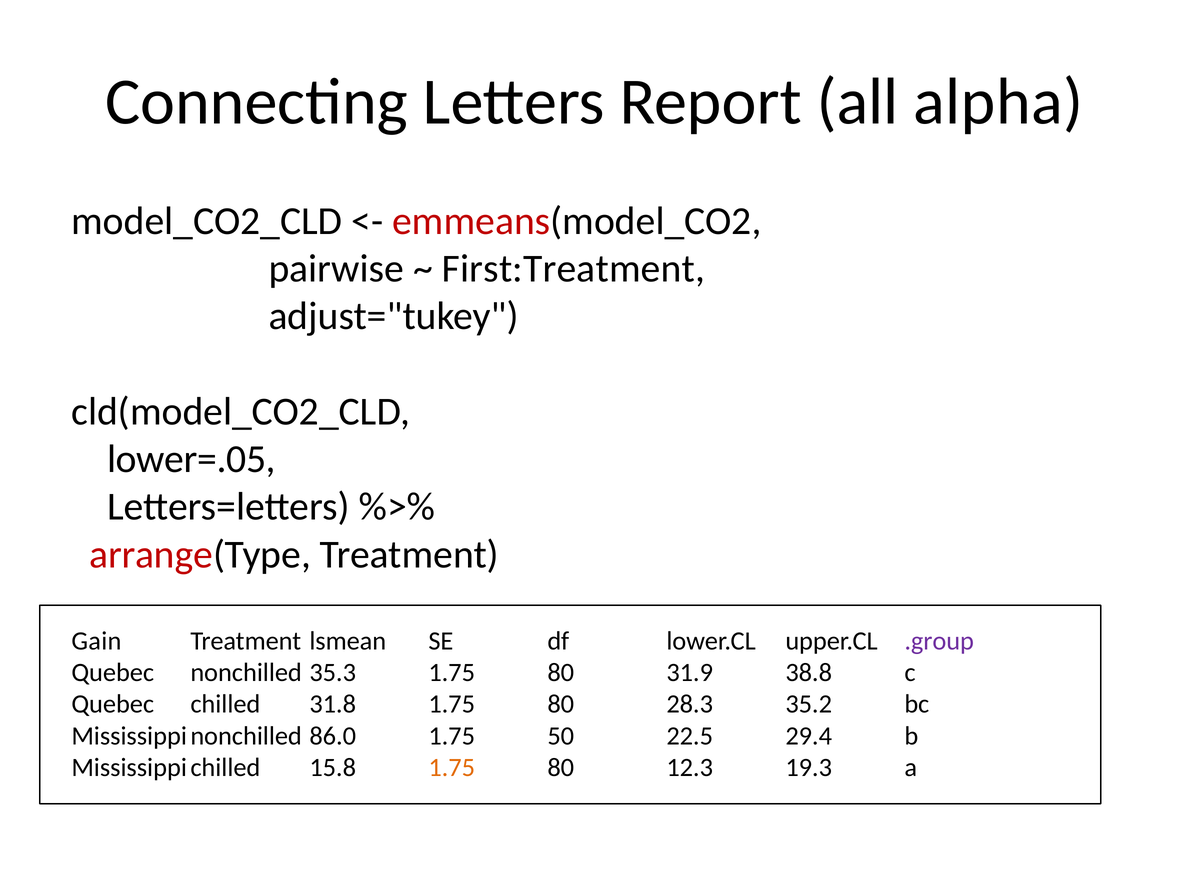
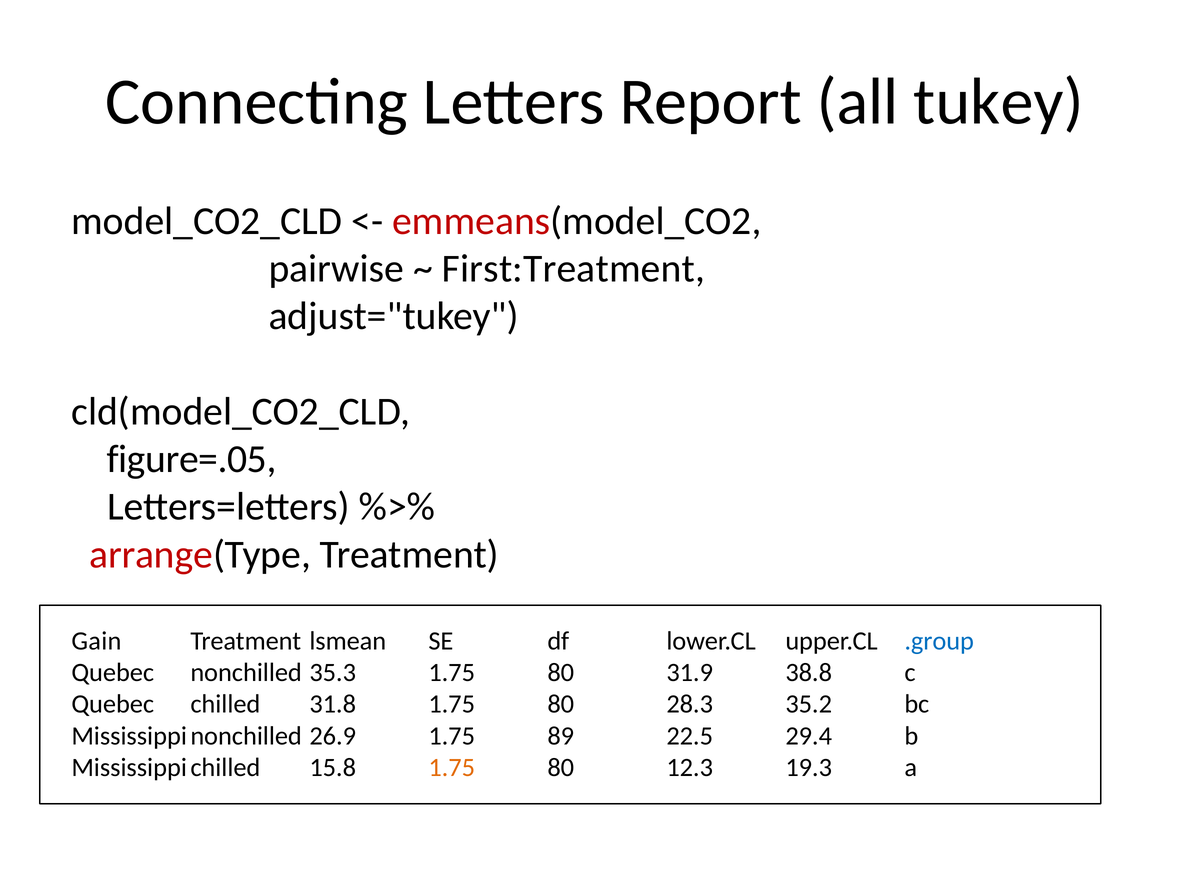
alpha: alpha -> tukey
lower=.05: lower=.05 -> figure=.05
.group colour: purple -> blue
86.0: 86.0 -> 26.9
50: 50 -> 89
